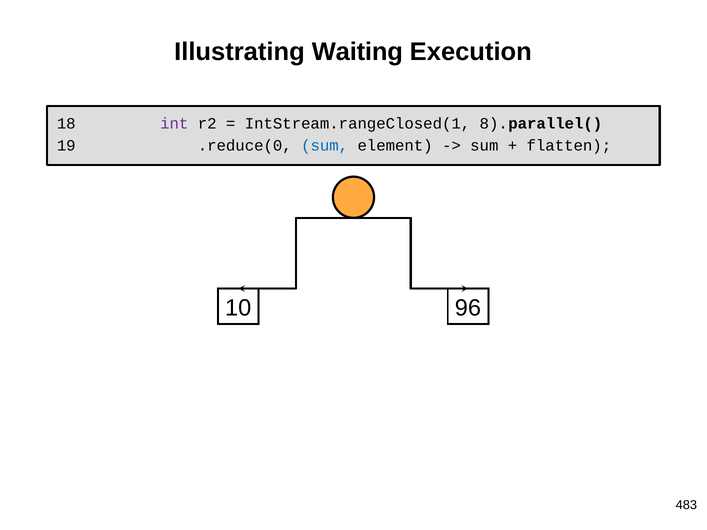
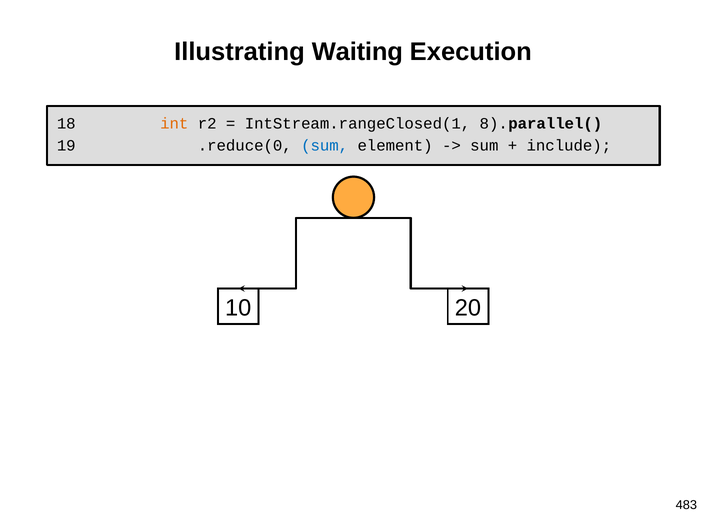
int colour: purple -> orange
flatten: flatten -> include
96: 96 -> 20
